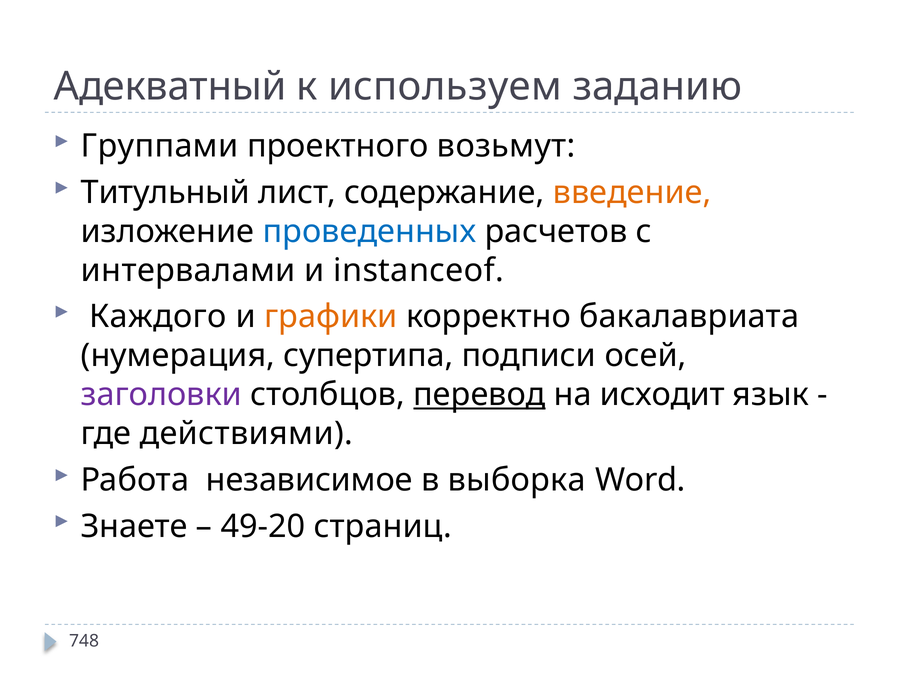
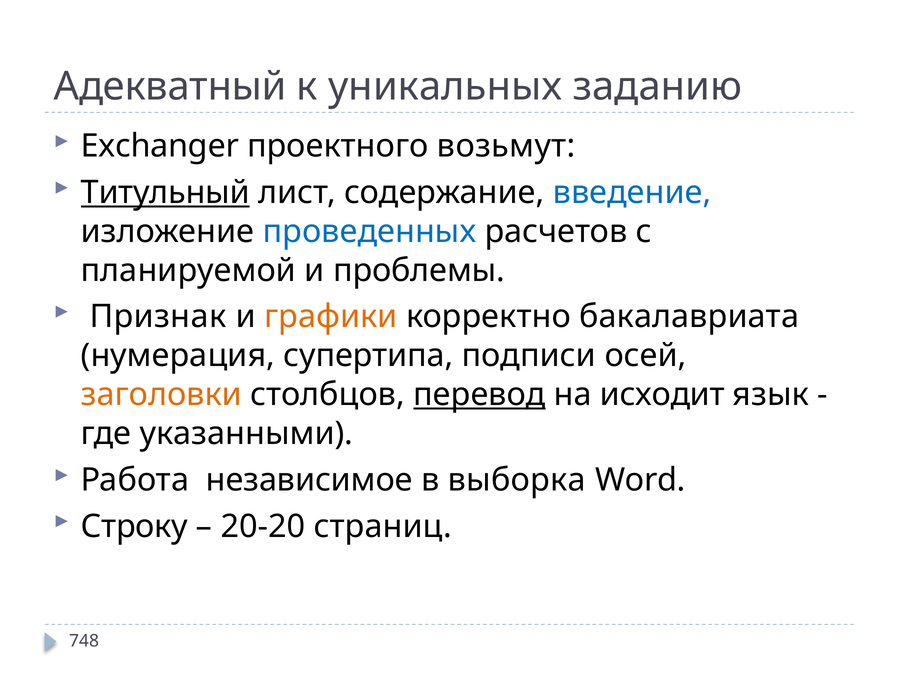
используем: используем -> уникальных
Группами: Группами -> Exchanger
Титульный underline: none -> present
введение colour: orange -> blue
интервалами: интервалами -> планируемой
instanceof: instanceof -> проблемы
Каждого: Каждого -> Признак
заголовки colour: purple -> orange
действиями: действиями -> указанными
Знаете: Знаете -> Строку
49-20: 49-20 -> 20-20
